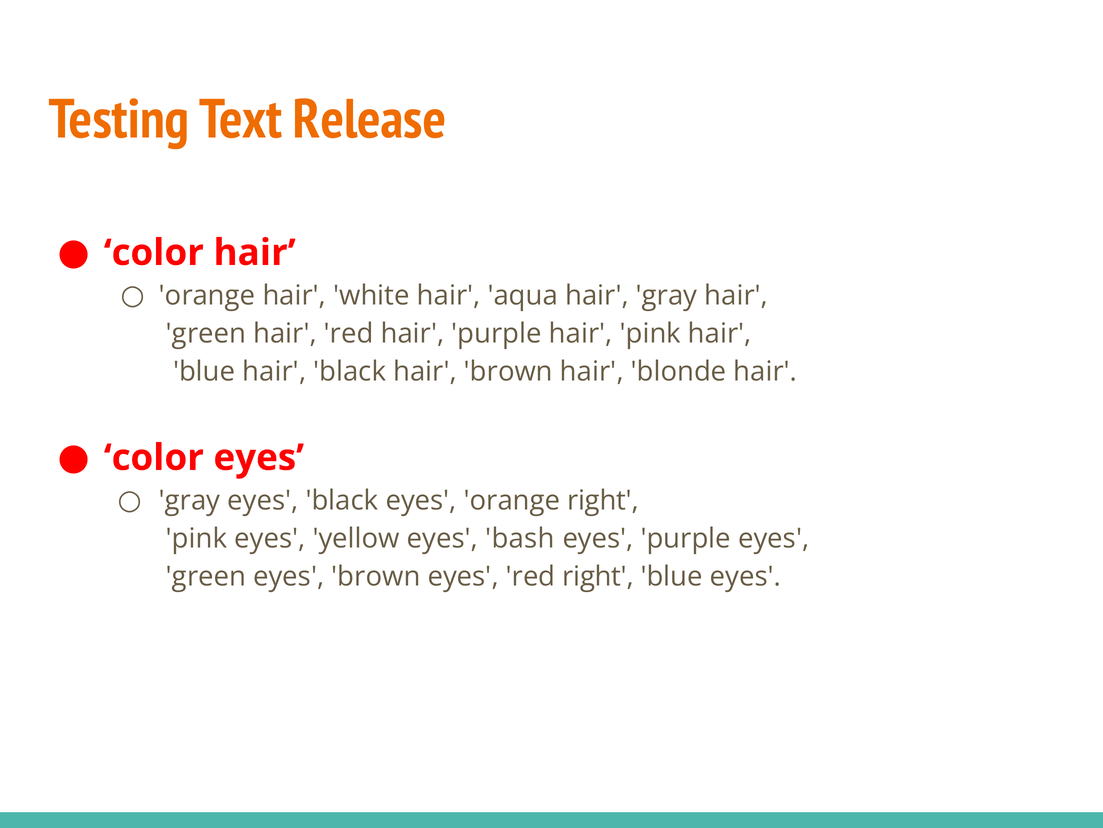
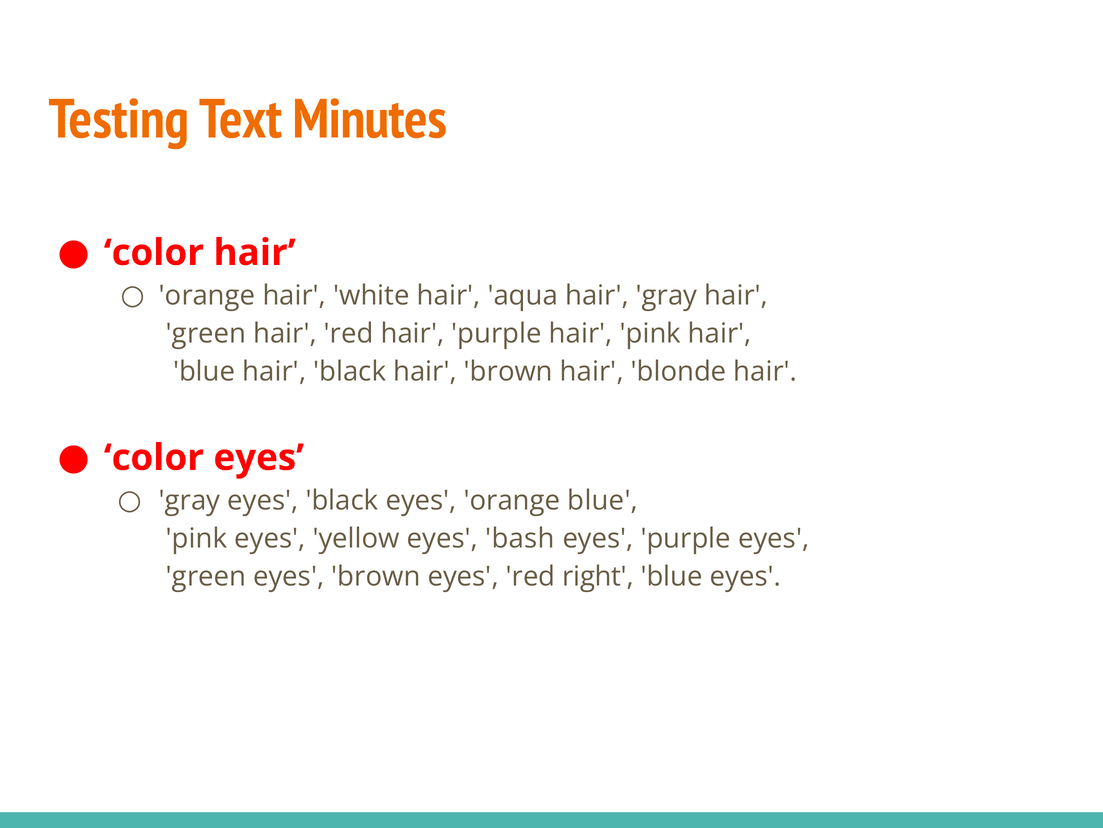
Release: Release -> Minutes
orange right: right -> blue
